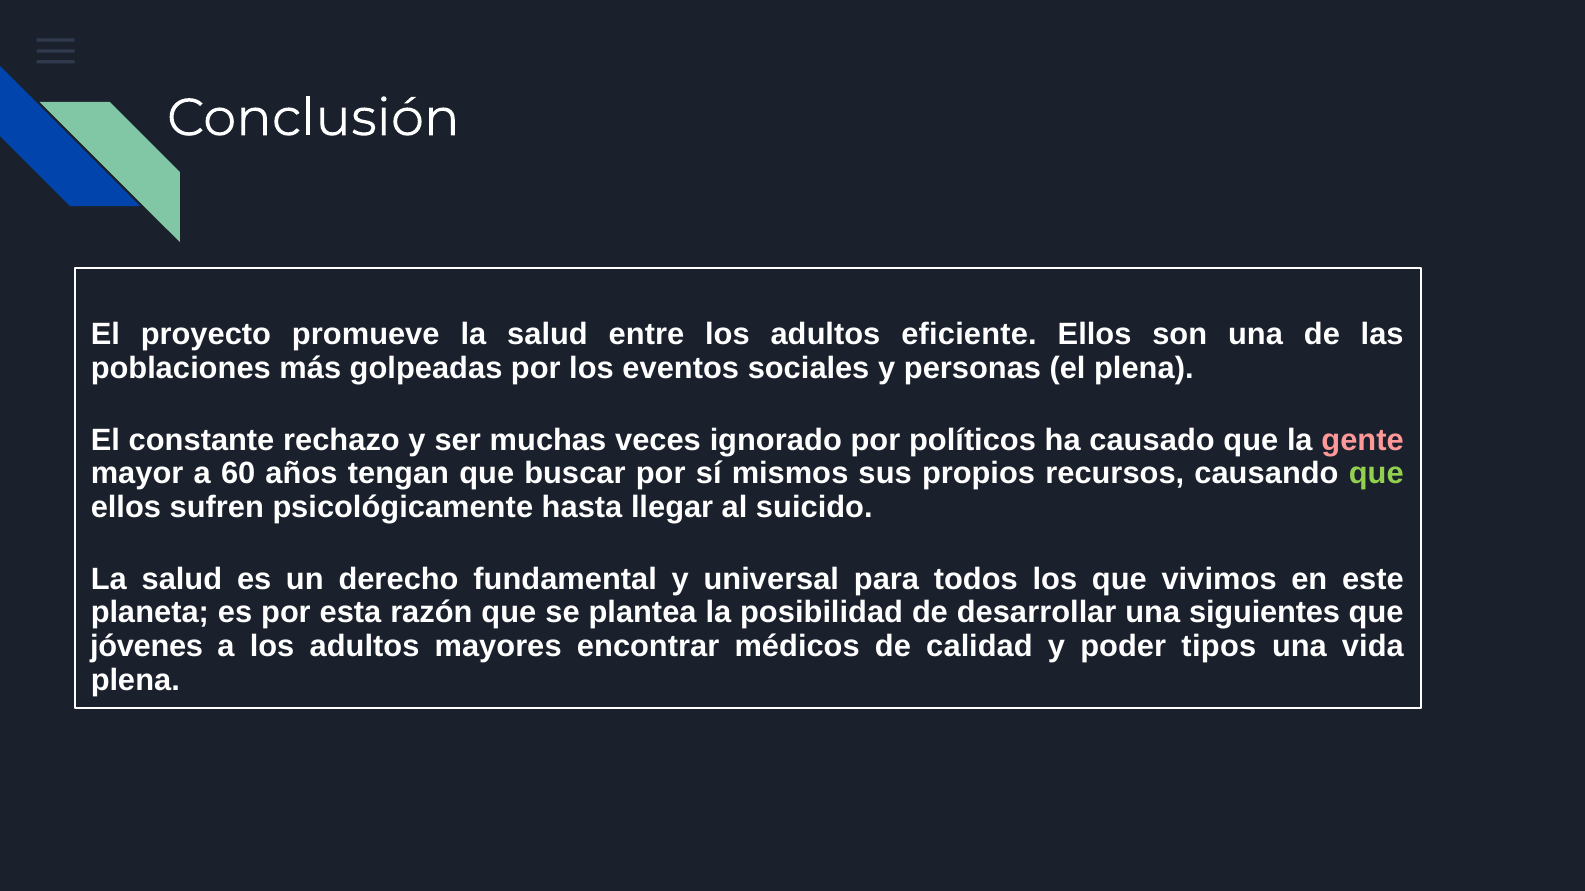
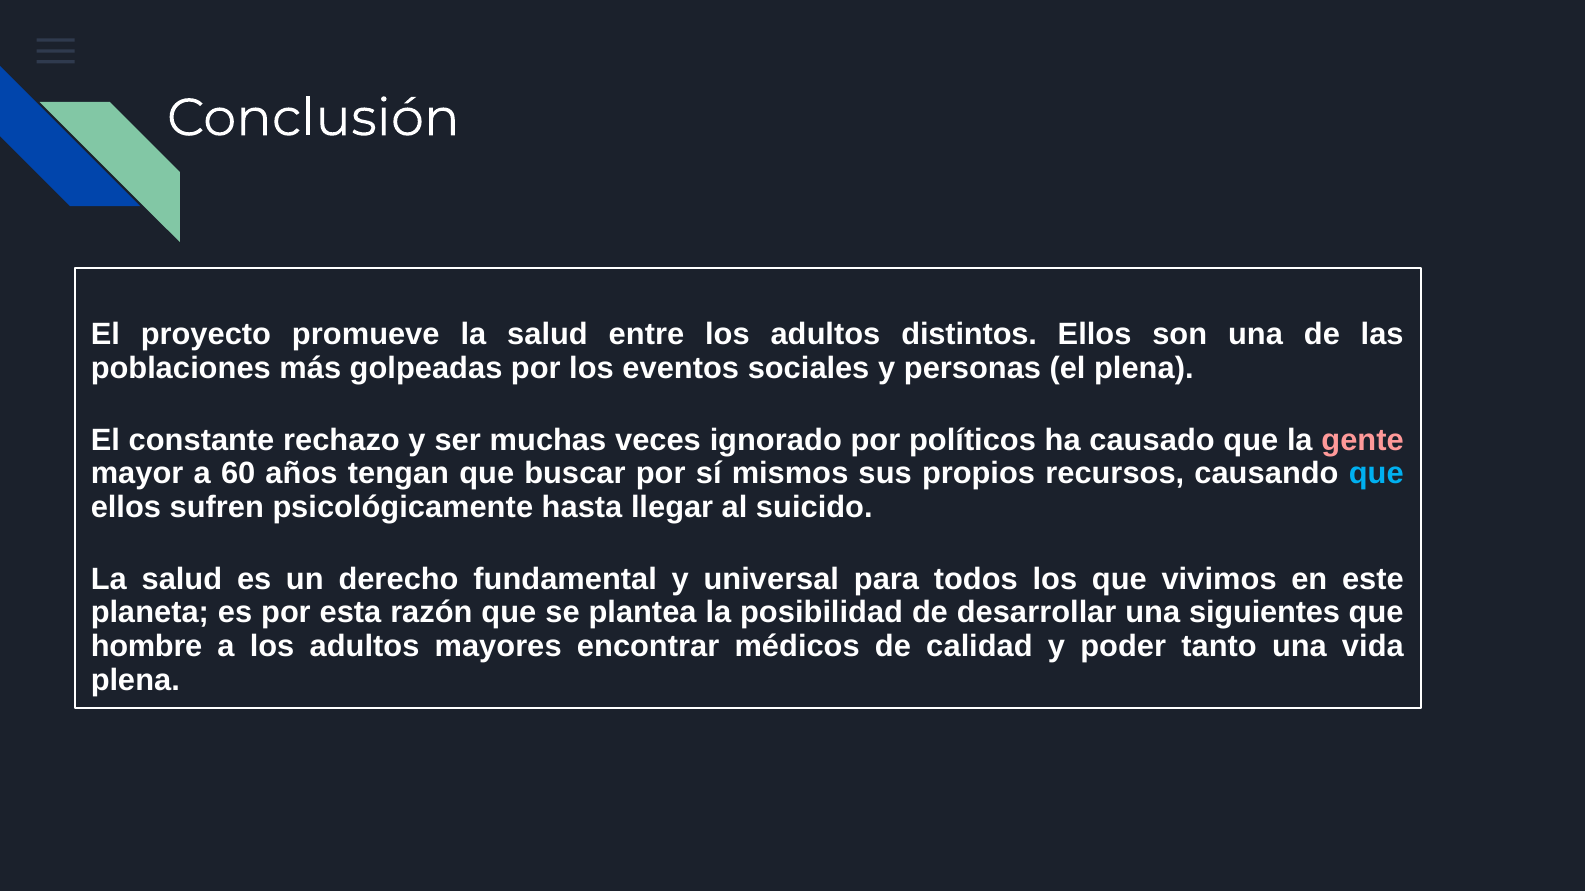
eficiente: eficiente -> distintos
que at (1376, 474) colour: light green -> light blue
jóvenes: jóvenes -> hombre
tipos: tipos -> tanto
